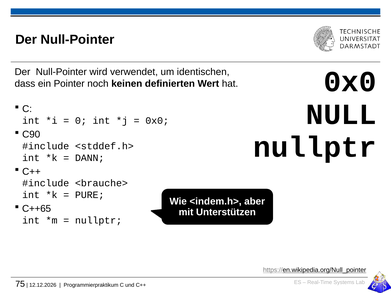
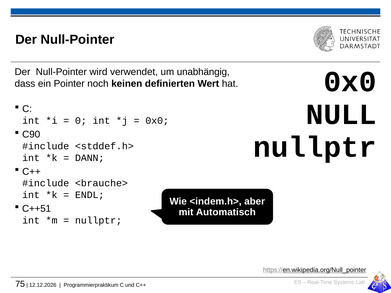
identischen: identischen -> unabhängig
PURE: PURE -> ENDL
C++65: C++65 -> C++51
Unterstützen: Unterstützen -> Automatisch
